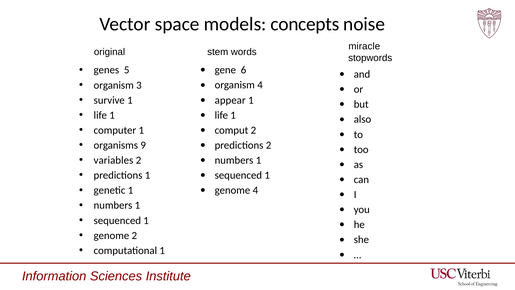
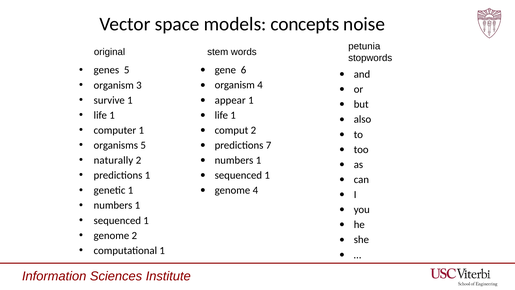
miracle: miracle -> petunia
organisms 9: 9 -> 5
predictions 2: 2 -> 7
variables: variables -> naturally
